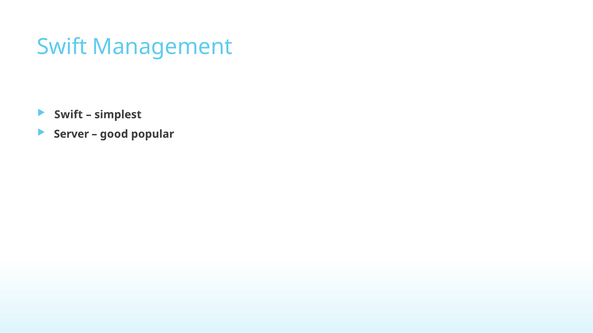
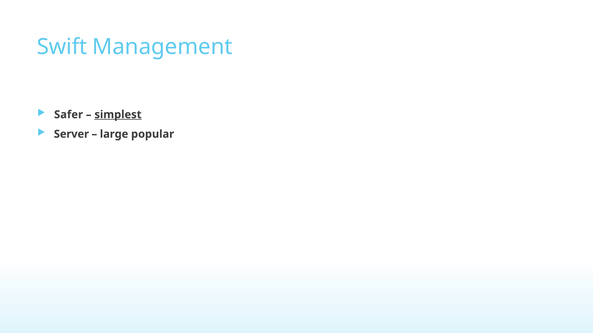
Swift at (69, 115): Swift -> Safer
simplest underline: none -> present
good: good -> large
